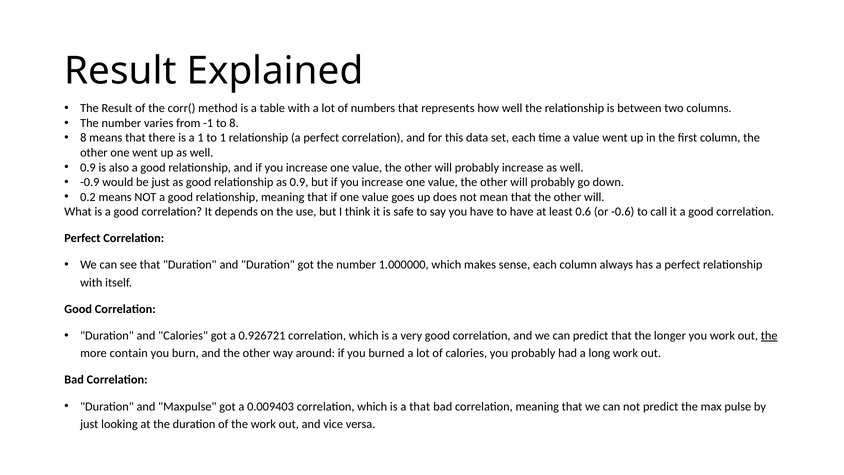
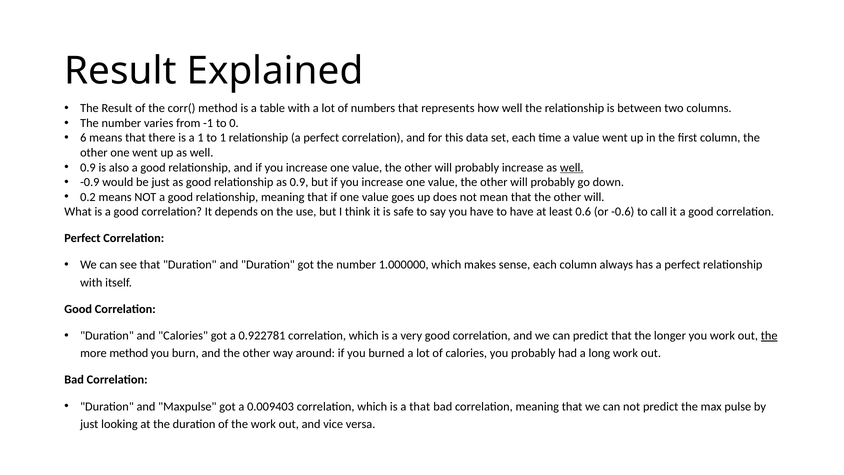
to 8: 8 -> 0
8 at (83, 138): 8 -> 6
well at (572, 167) underline: none -> present
0.926721: 0.926721 -> 0.922781
more contain: contain -> method
